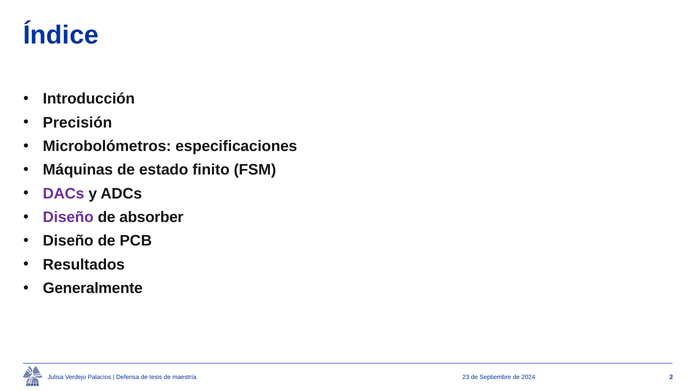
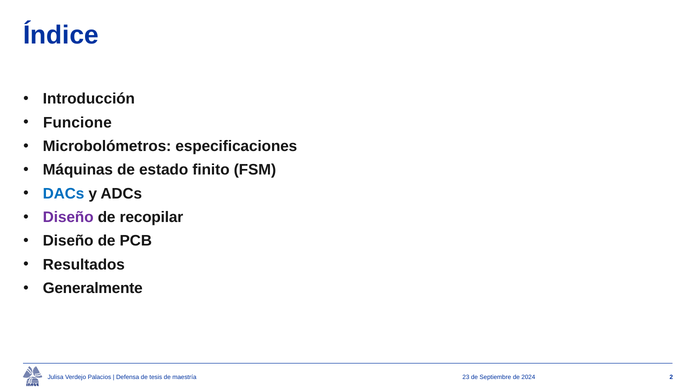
Precisión: Precisión -> Funcione
DACs colour: purple -> blue
absorber: absorber -> recopilar
